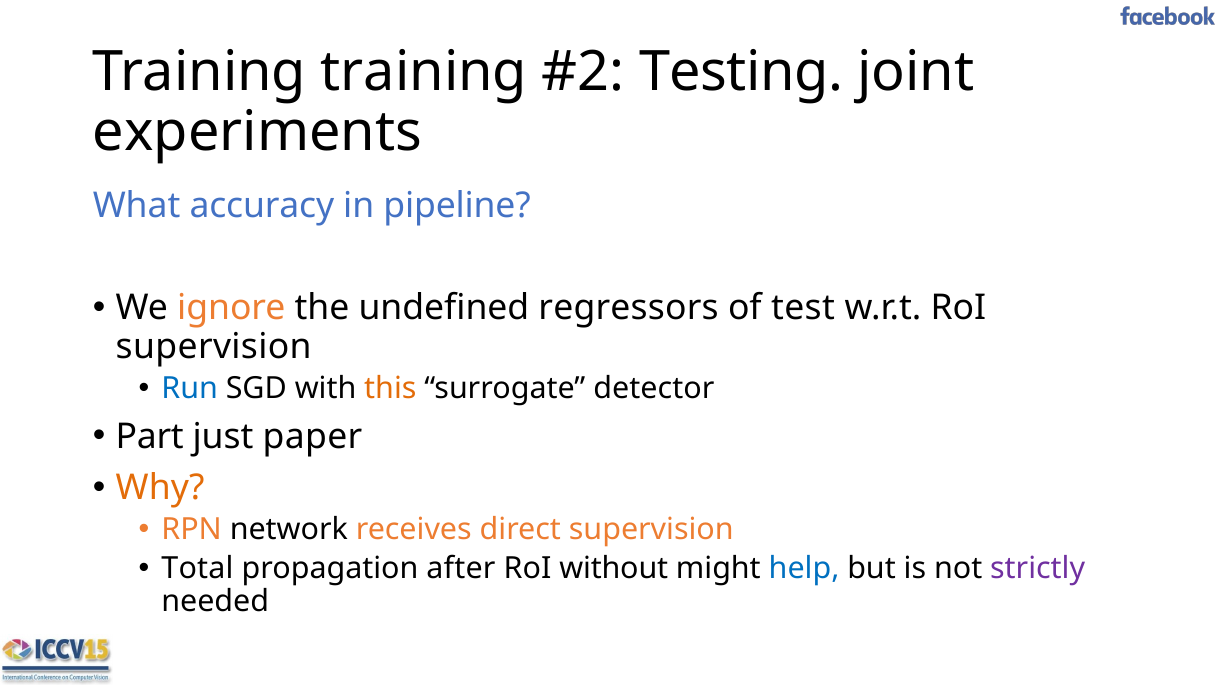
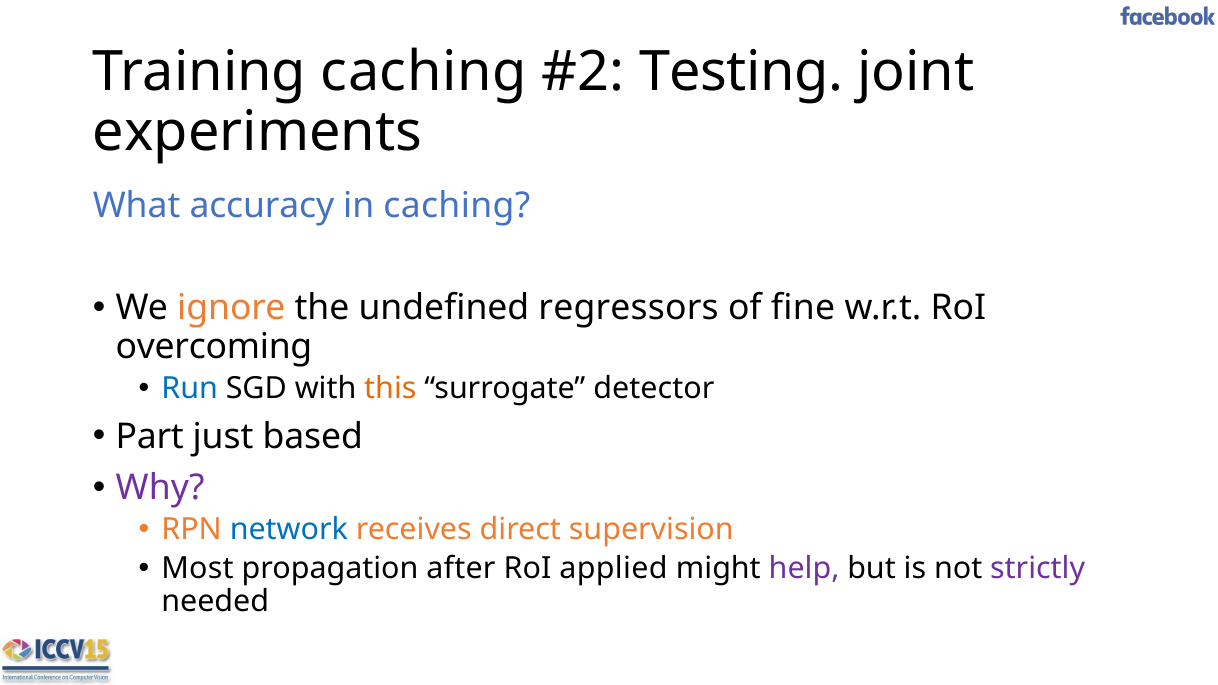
Training training: training -> caching
in pipeline: pipeline -> caching
test: test -> fine
supervision at (214, 346): supervision -> overcoming
paper: paper -> based
Why colour: orange -> purple
network colour: black -> blue
Total: Total -> Most
without: without -> applied
help colour: blue -> purple
